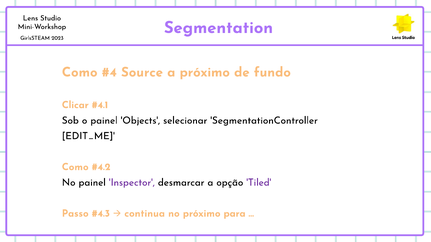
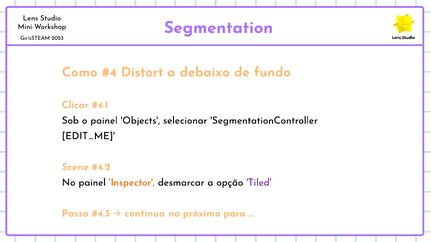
Source: Source -> Distort
a próximo: próximo -> debaixo
Como at (75, 167): Como -> Scene
Inspector colour: purple -> orange
